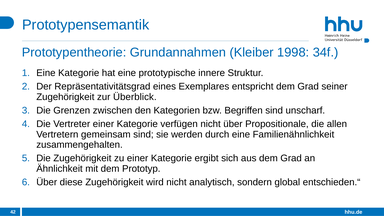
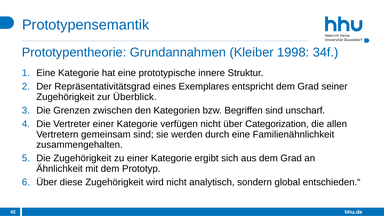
Propositionale: Propositionale -> Categorization
